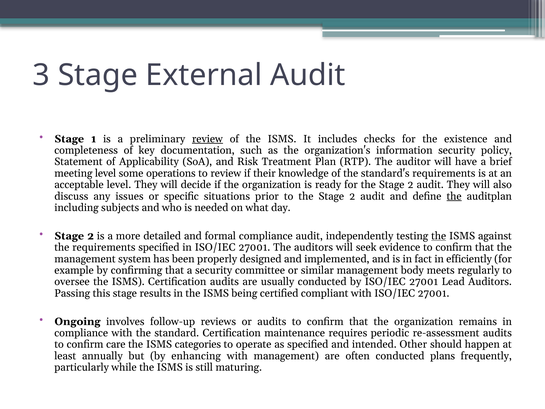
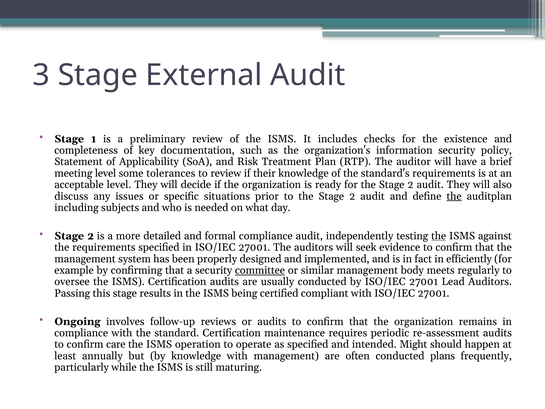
review at (207, 139) underline: present -> none
operations: operations -> tolerances
committee underline: none -> present
categories: categories -> operation
Other: Other -> Might
by enhancing: enhancing -> knowledge
